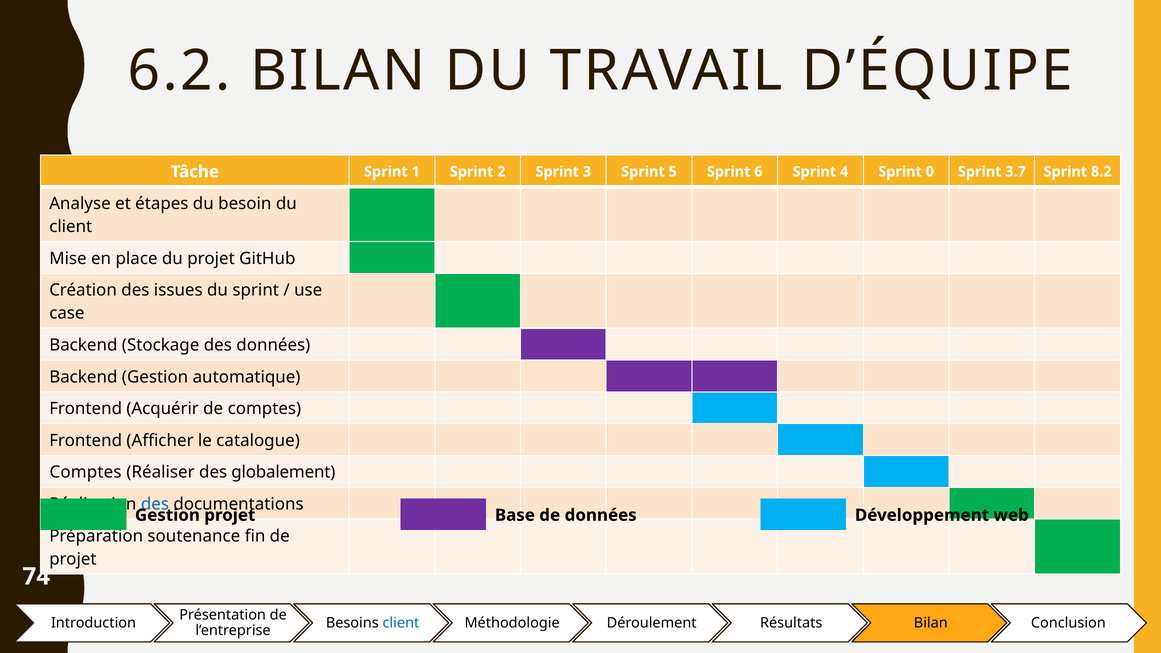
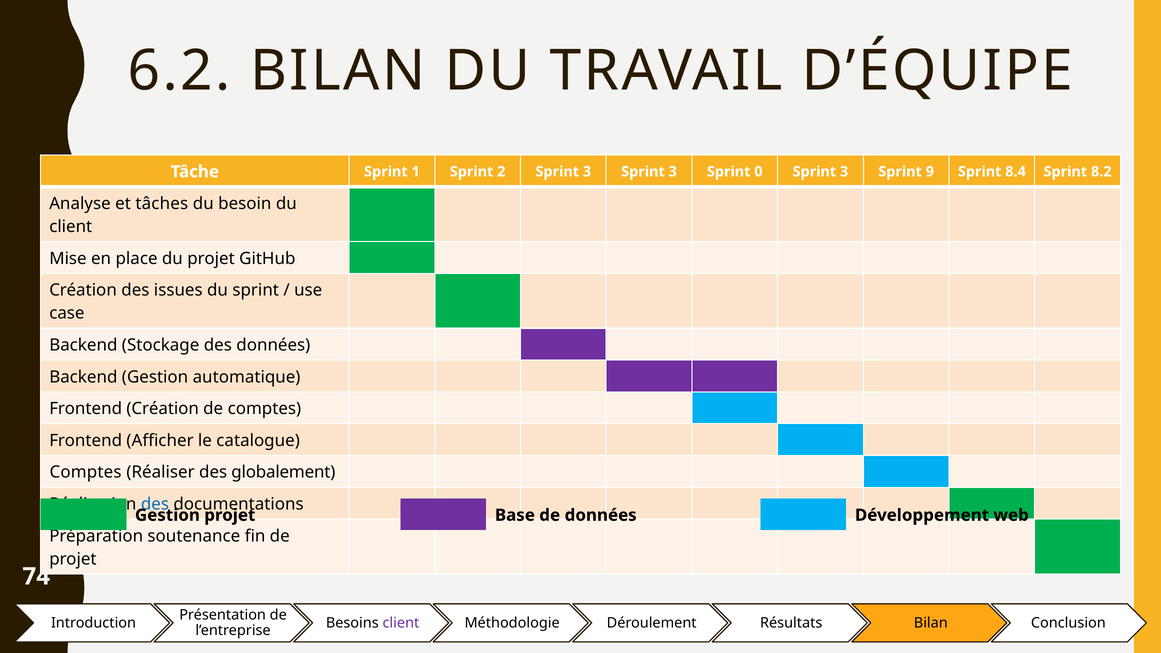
3 Sprint 5: 5 -> 3
6: 6 -> 0
4 at (844, 172): 4 -> 3
0: 0 -> 9
3.7: 3.7 -> 8.4
étapes: étapes -> tâches
Frontend Acquérir: Acquérir -> Création
client at (401, 623) colour: blue -> purple
